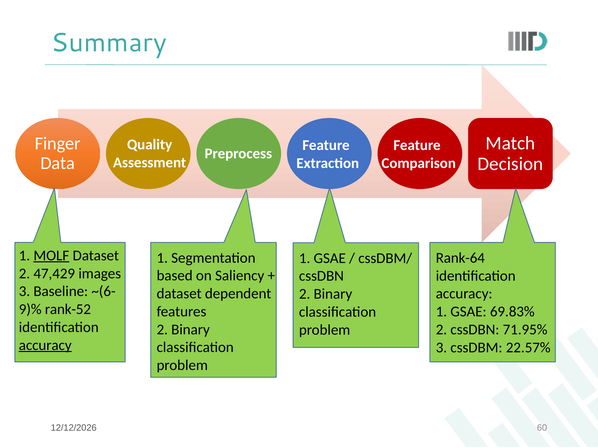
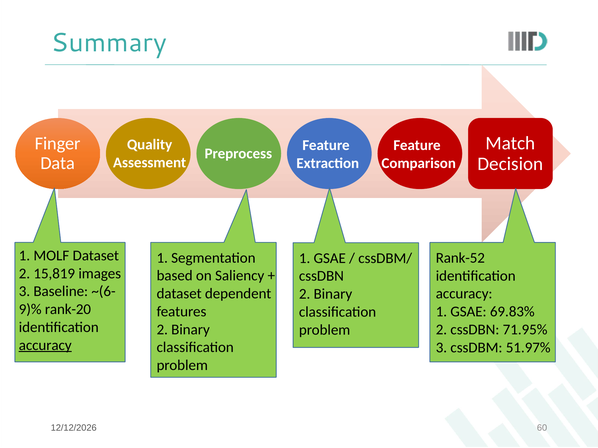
MOLF underline: present -> none
Rank-64: Rank-64 -> Rank-52
47,429: 47,429 -> 15,819
rank-52: rank-52 -> rank-20
22.57%: 22.57% -> 51.97%
